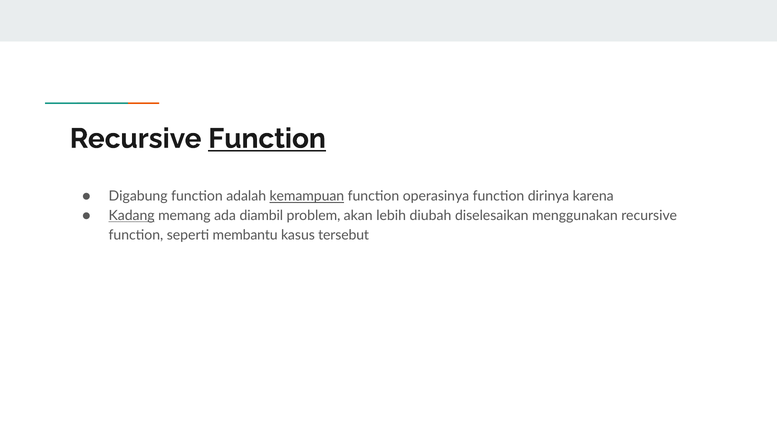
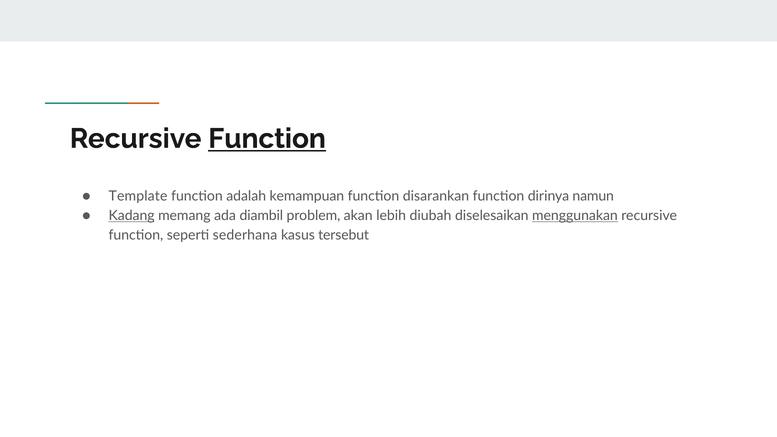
Digabung: Digabung -> Template
kemampuan underline: present -> none
operasinya: operasinya -> disarankan
karena: karena -> namun
menggunakan underline: none -> present
membantu: membantu -> sederhana
